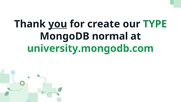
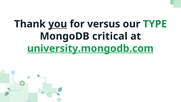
create: create -> versus
normal: normal -> critical
university.mongodb.com underline: none -> present
